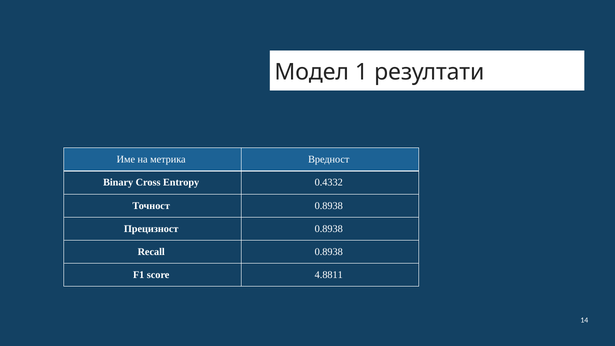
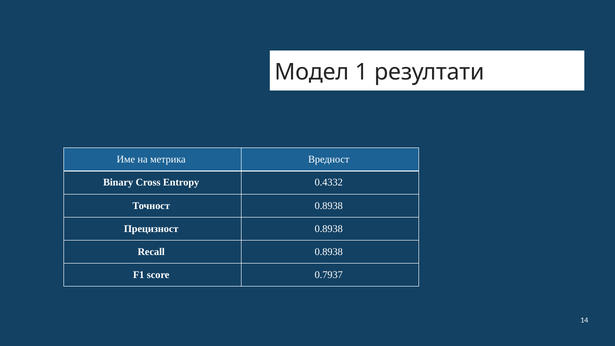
4.8811: 4.8811 -> 0.7937
